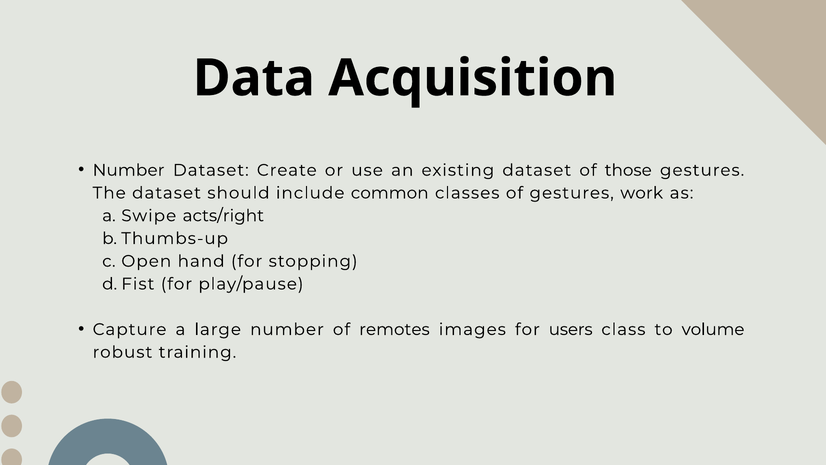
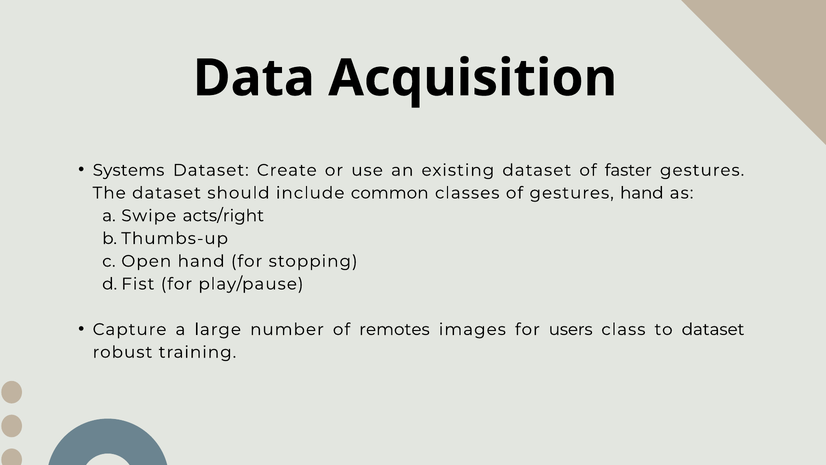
Number at (129, 170): Number -> Systems
those: those -> faster
gestures work: work -> hand
to volume: volume -> dataset
